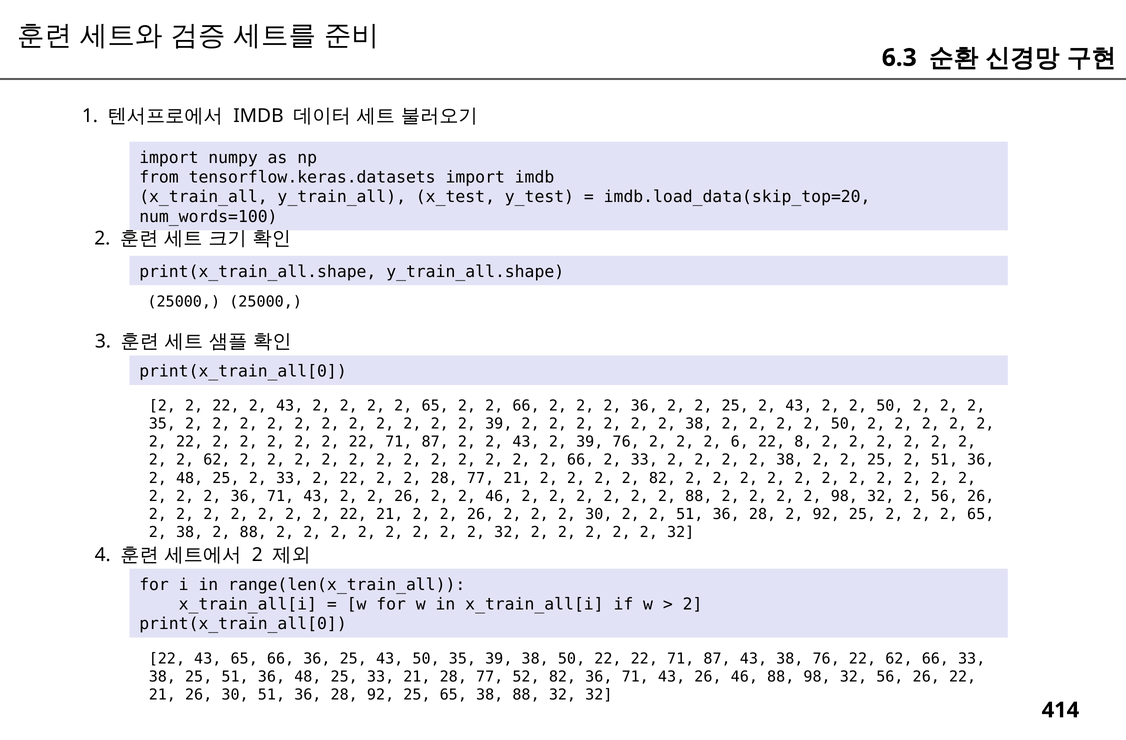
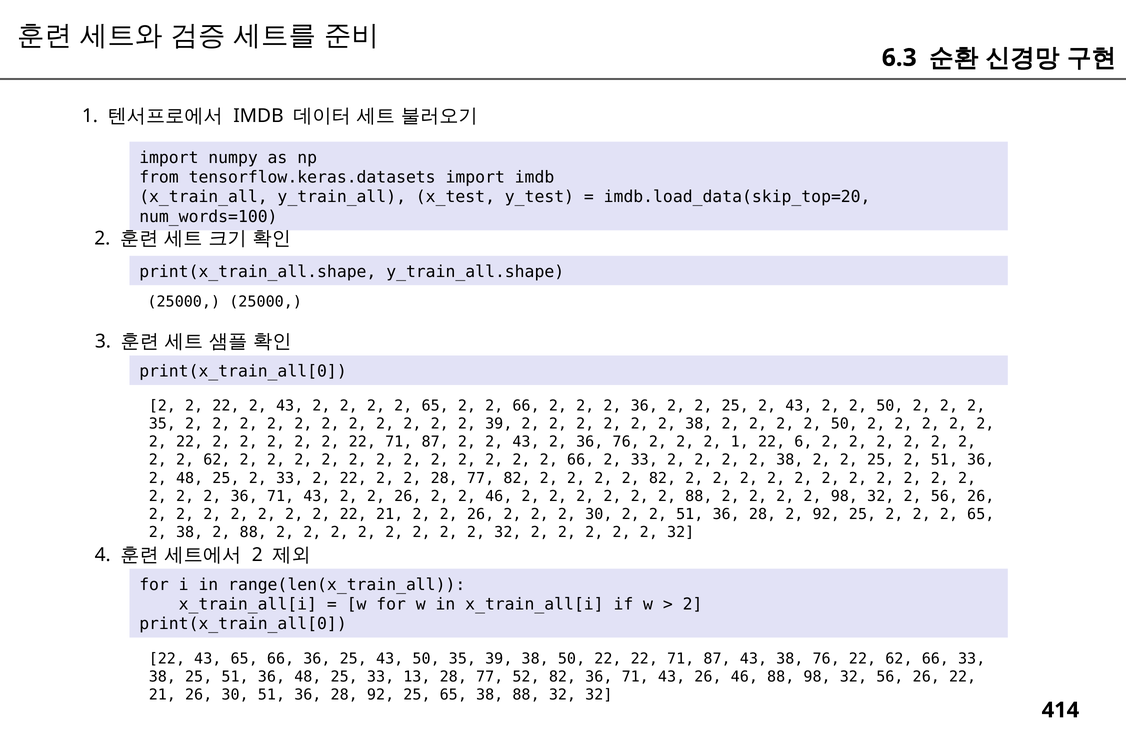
43 2 39: 39 -> 36
2 6: 6 -> 1
8: 8 -> 6
77 21: 21 -> 82
33 21: 21 -> 13
